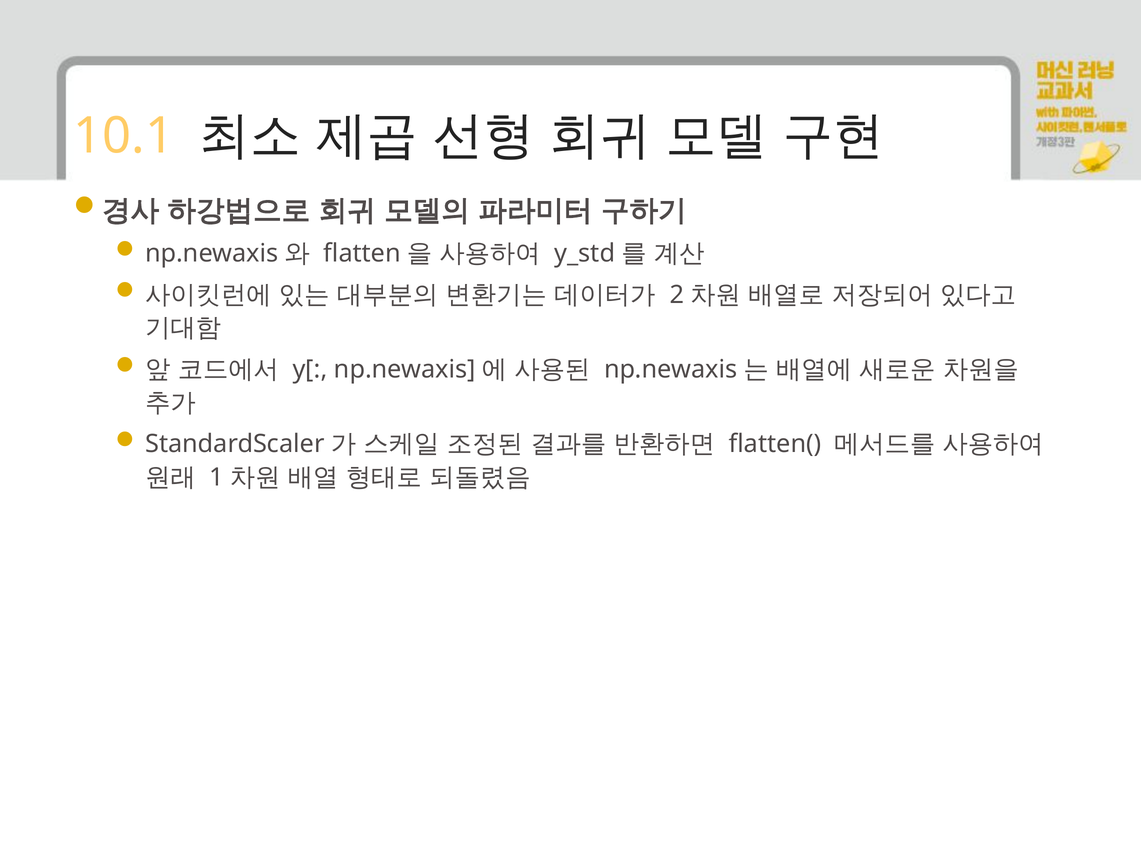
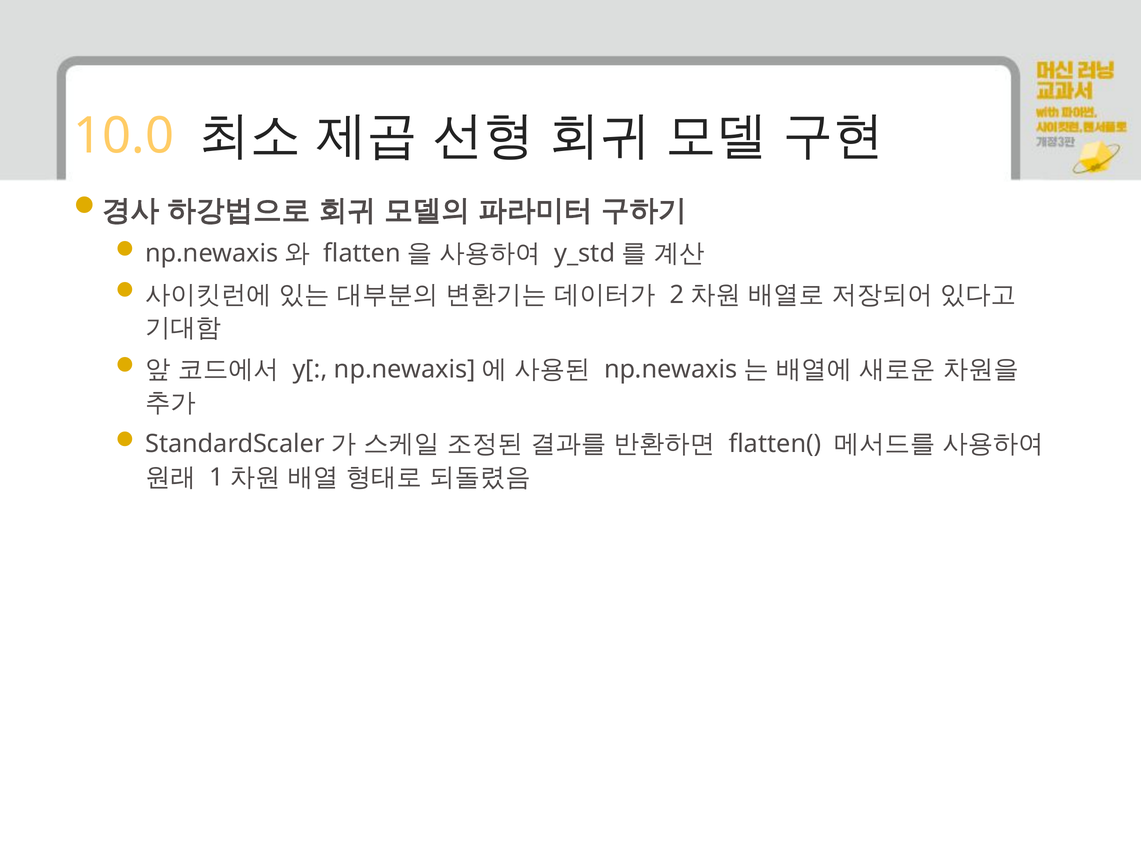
10.1: 10.1 -> 10.0
